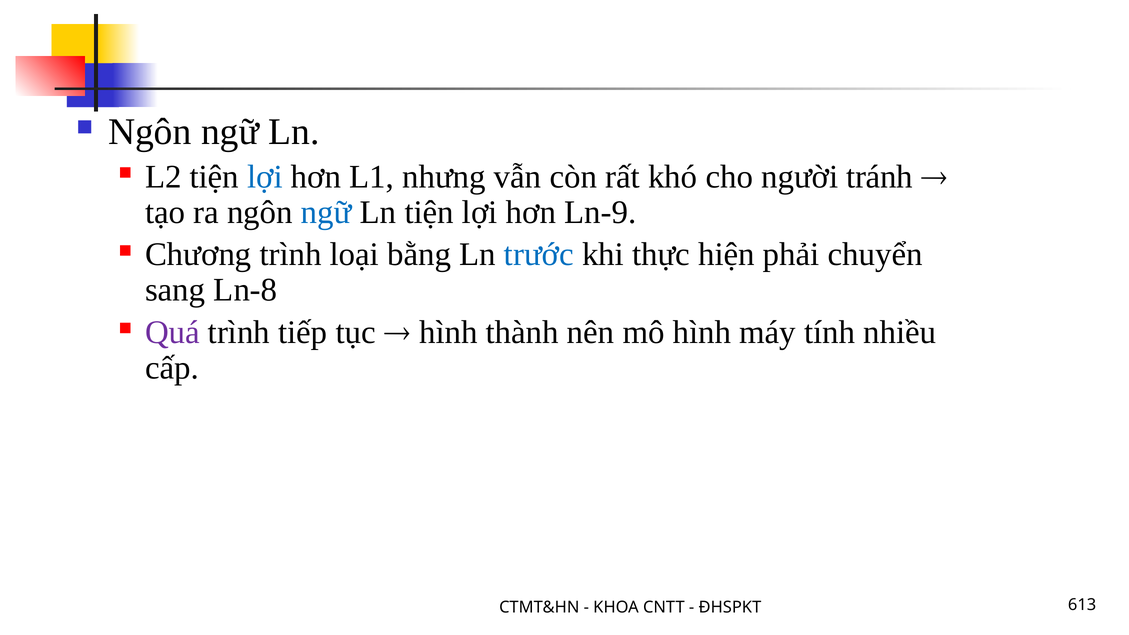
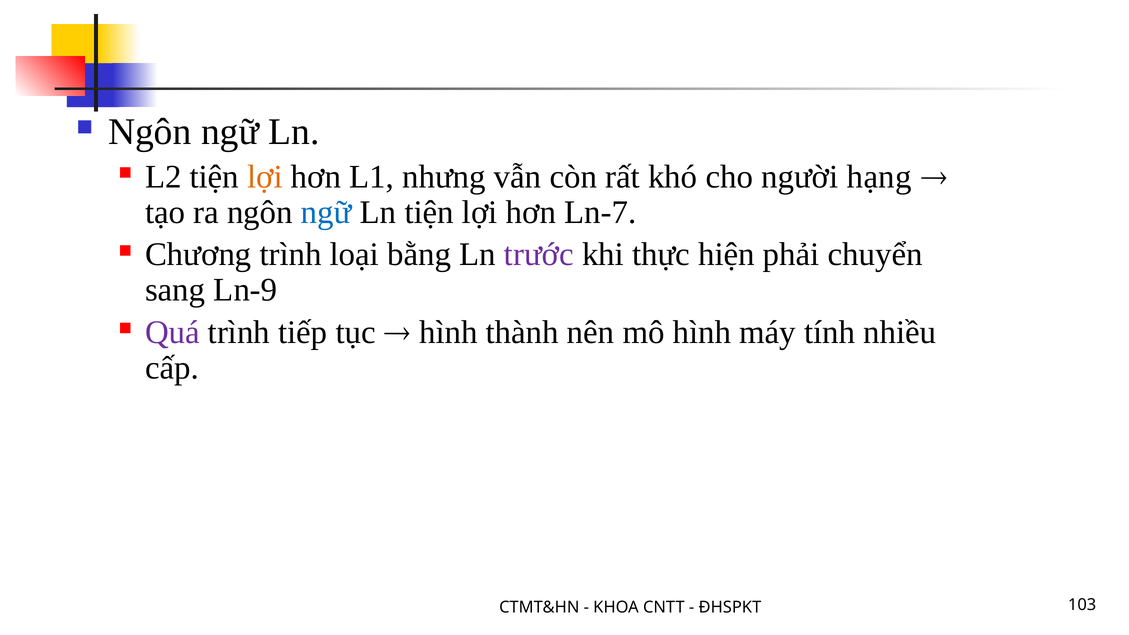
lợi at (265, 177) colour: blue -> orange
tránh: tránh -> hạng
Ln-9: Ln-9 -> Ln-7
trước colour: blue -> purple
Ln-8: Ln-8 -> Ln-9
613: 613 -> 103
